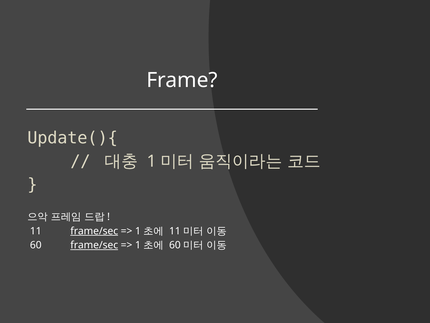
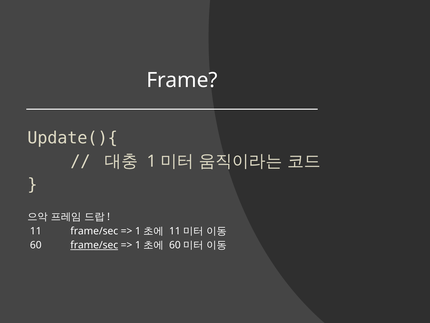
frame/sec at (94, 231) underline: present -> none
